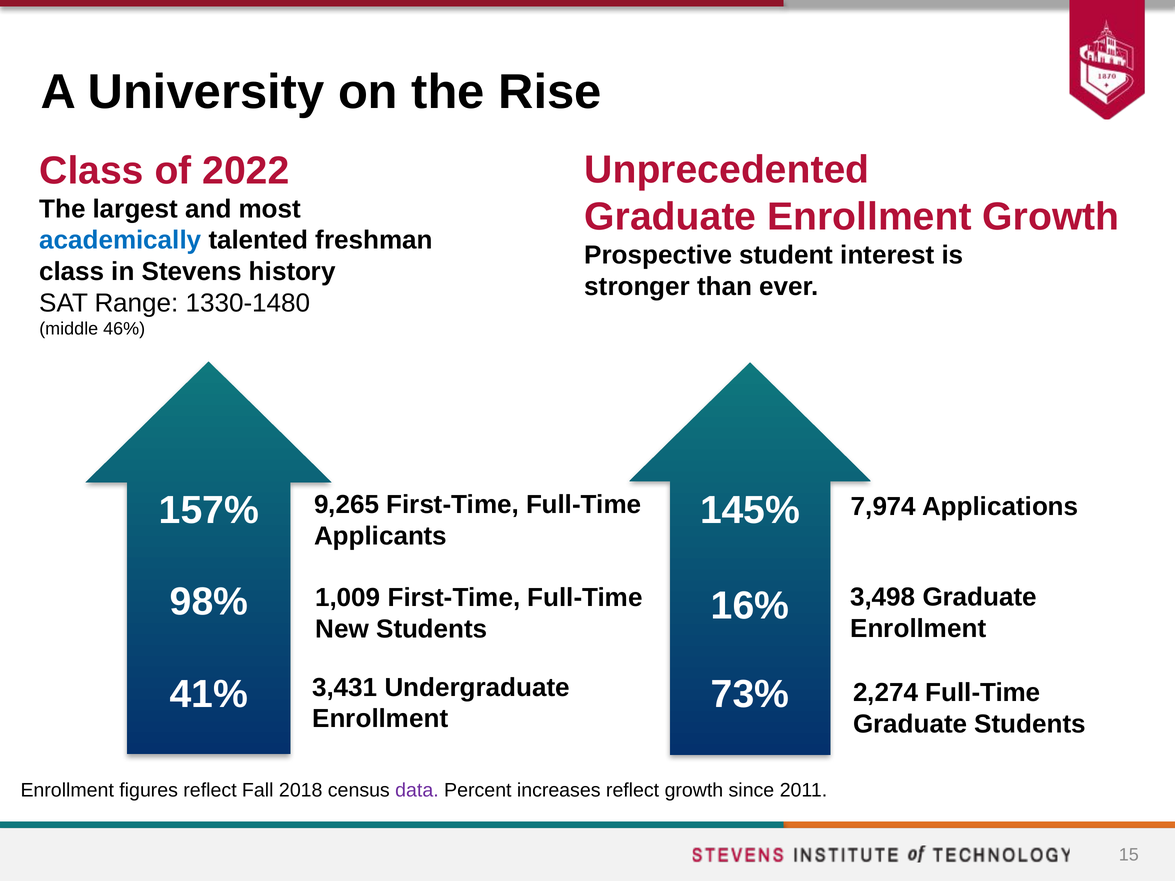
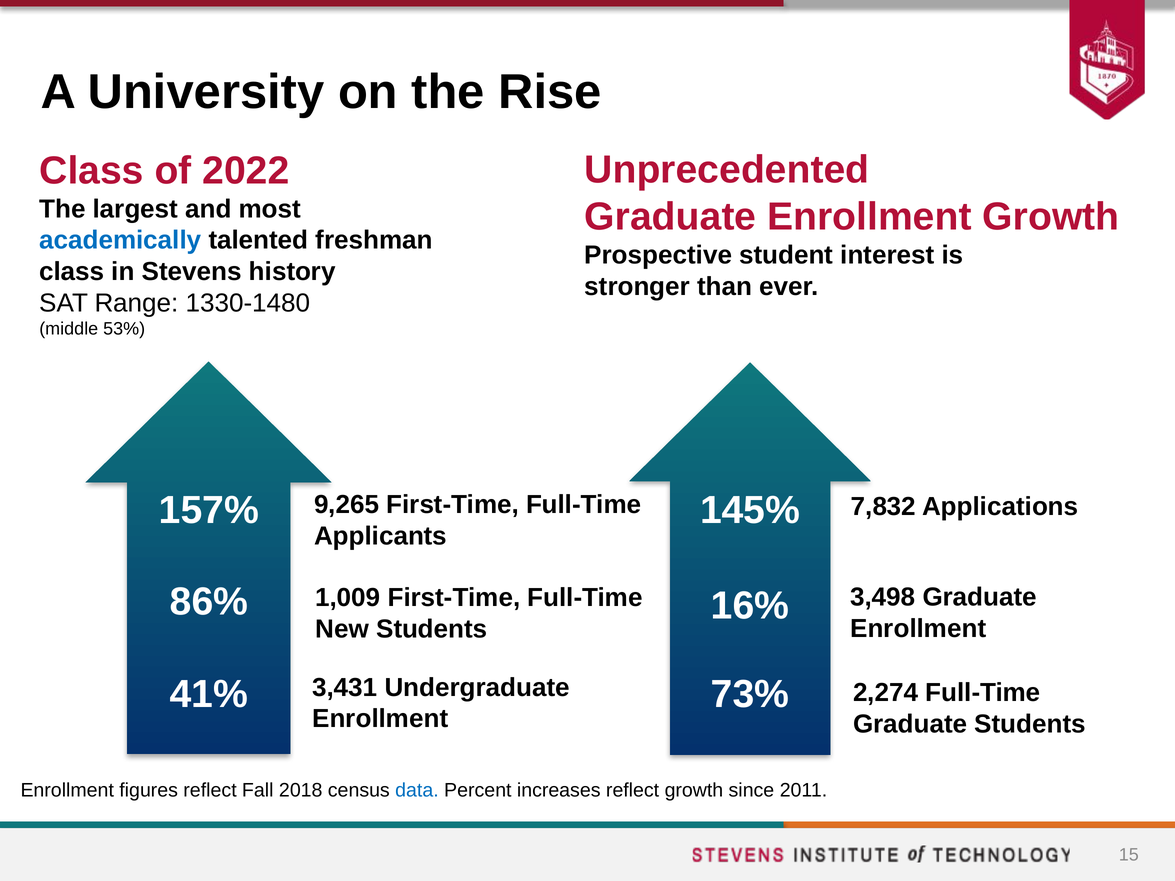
46%: 46% -> 53%
7,974: 7,974 -> 7,832
98%: 98% -> 86%
data colour: purple -> blue
